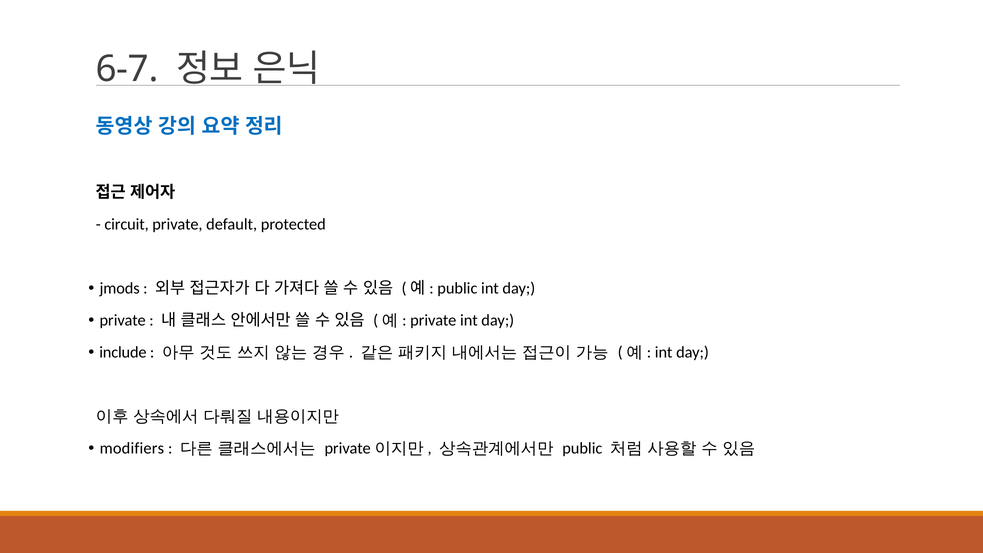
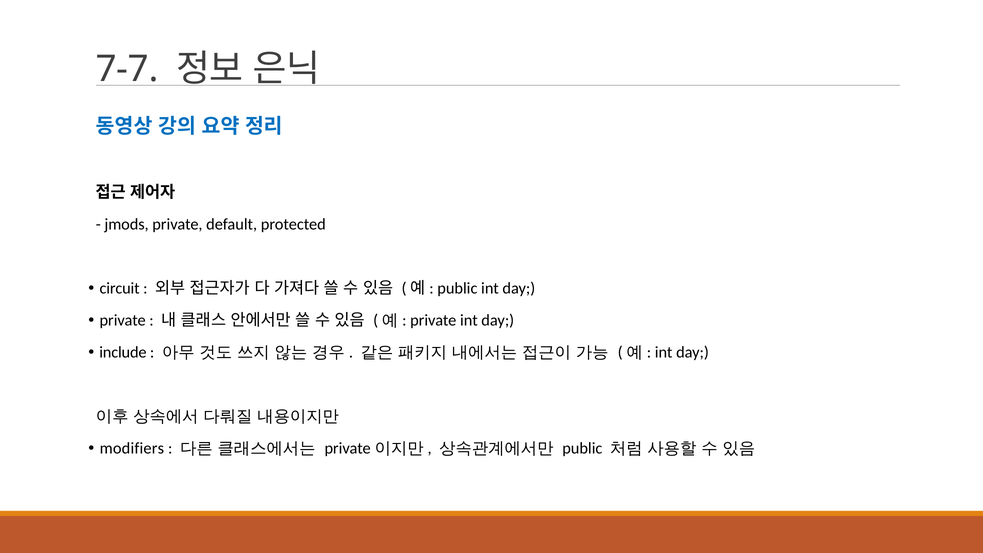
6-7: 6-7 -> 7-7
circuit: circuit -> jmods
jmods: jmods -> circuit
